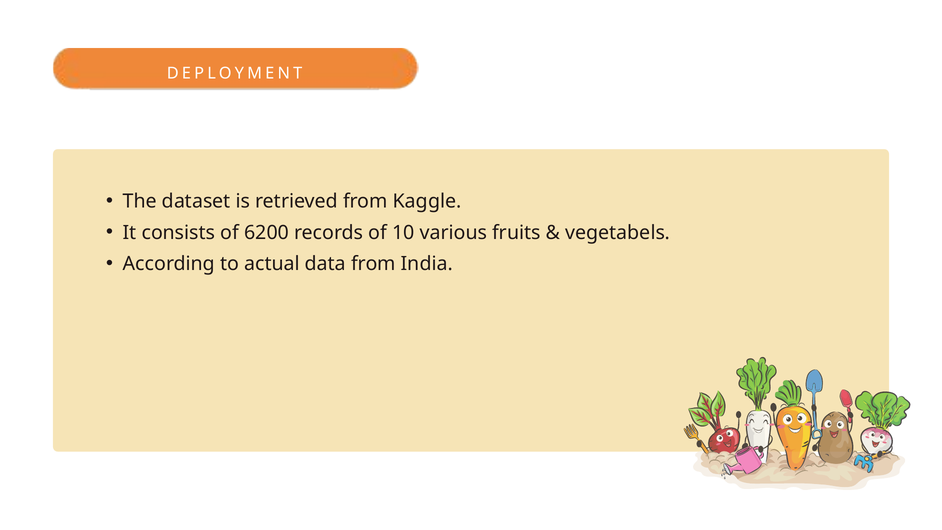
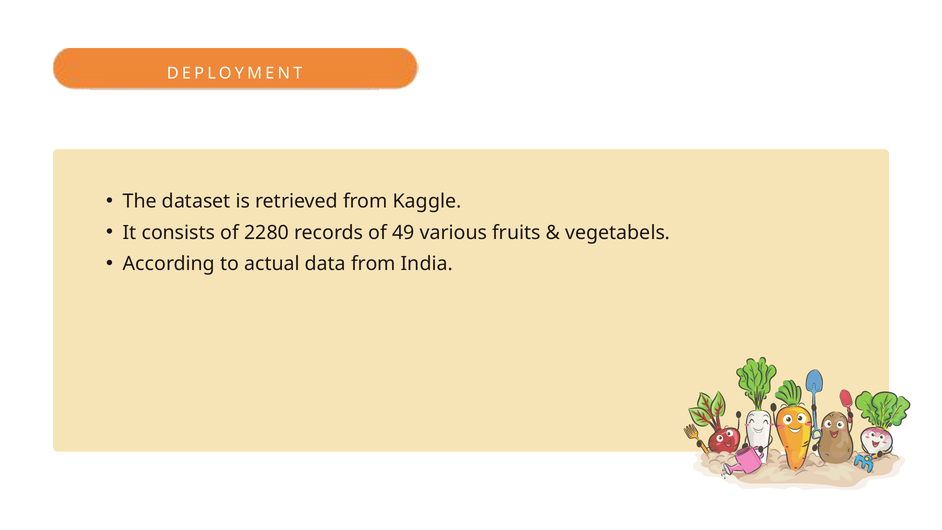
6200: 6200 -> 2280
10: 10 -> 49
